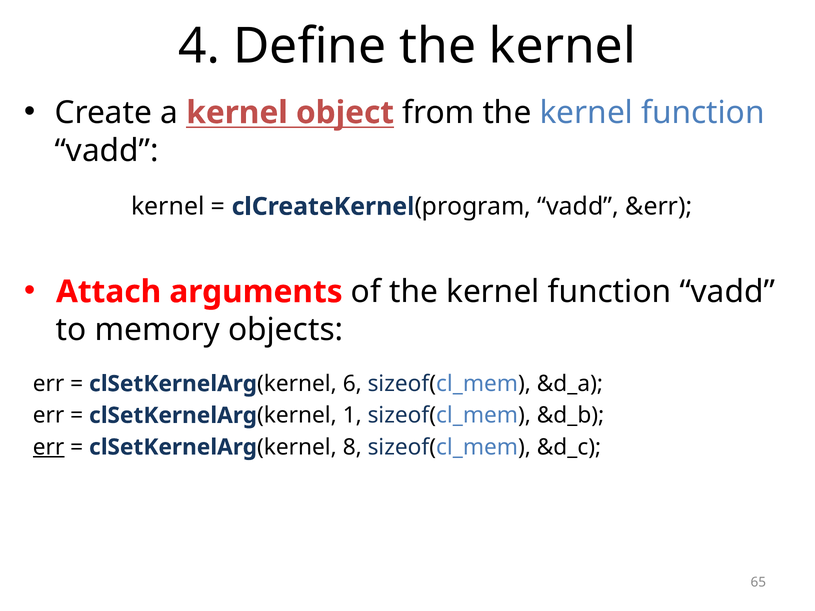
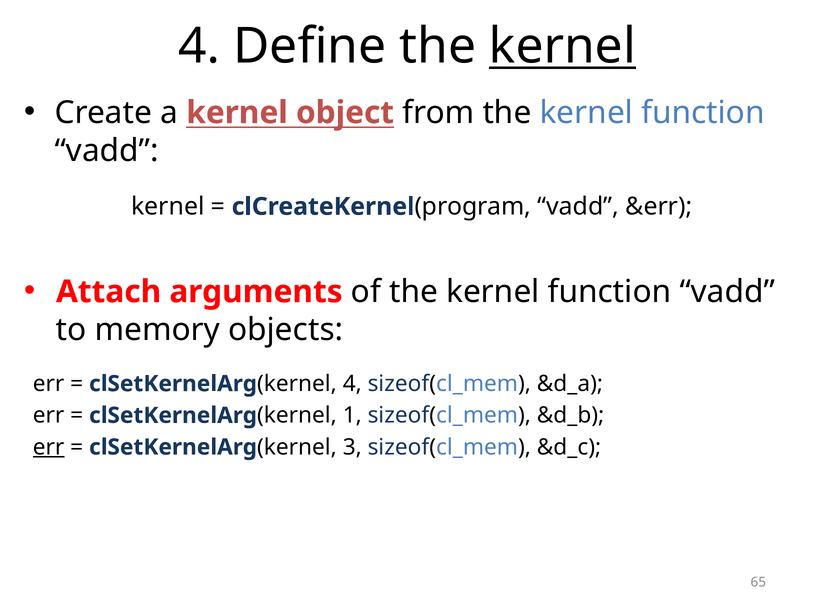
kernel at (562, 46) underline: none -> present
kernel 6: 6 -> 4
8: 8 -> 3
